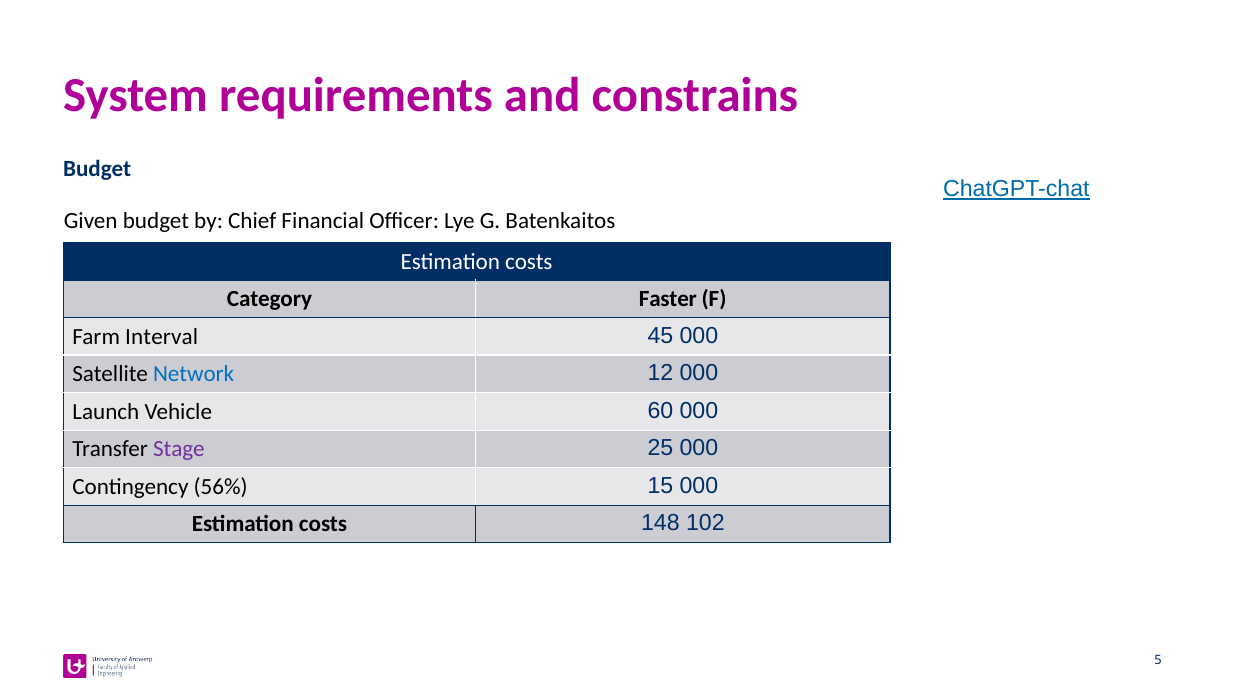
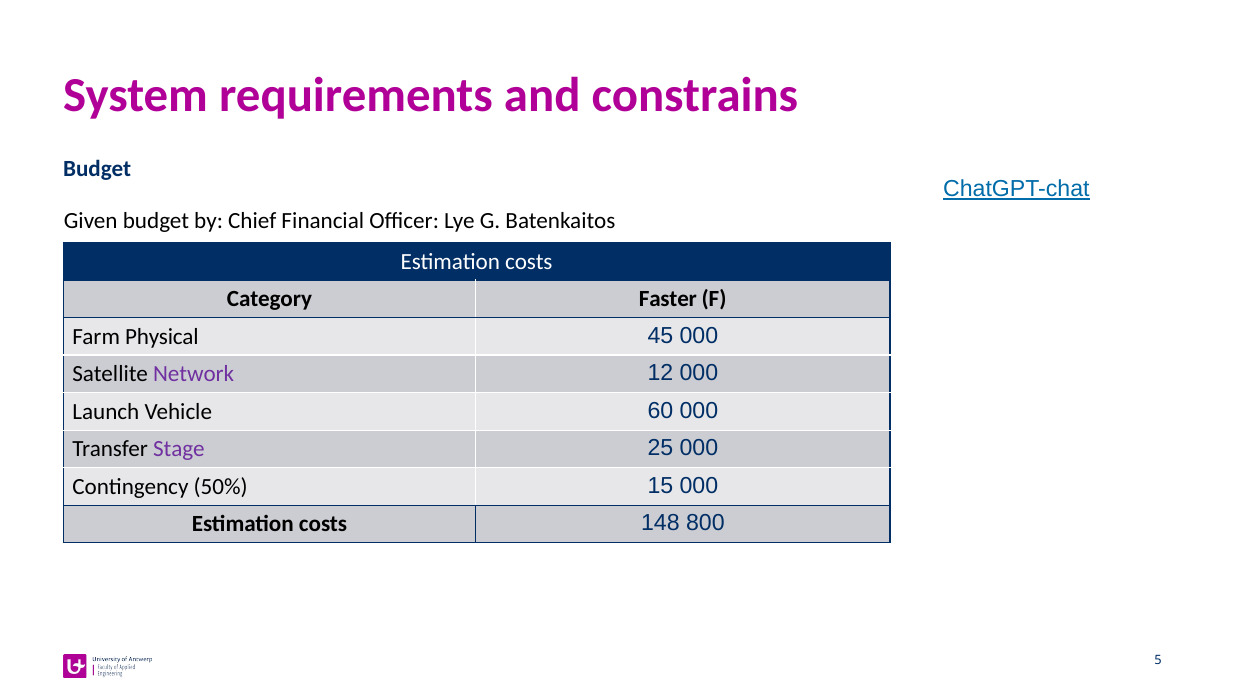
Interval: Interval -> Physical
Network colour: blue -> purple
56%: 56% -> 50%
102: 102 -> 800
